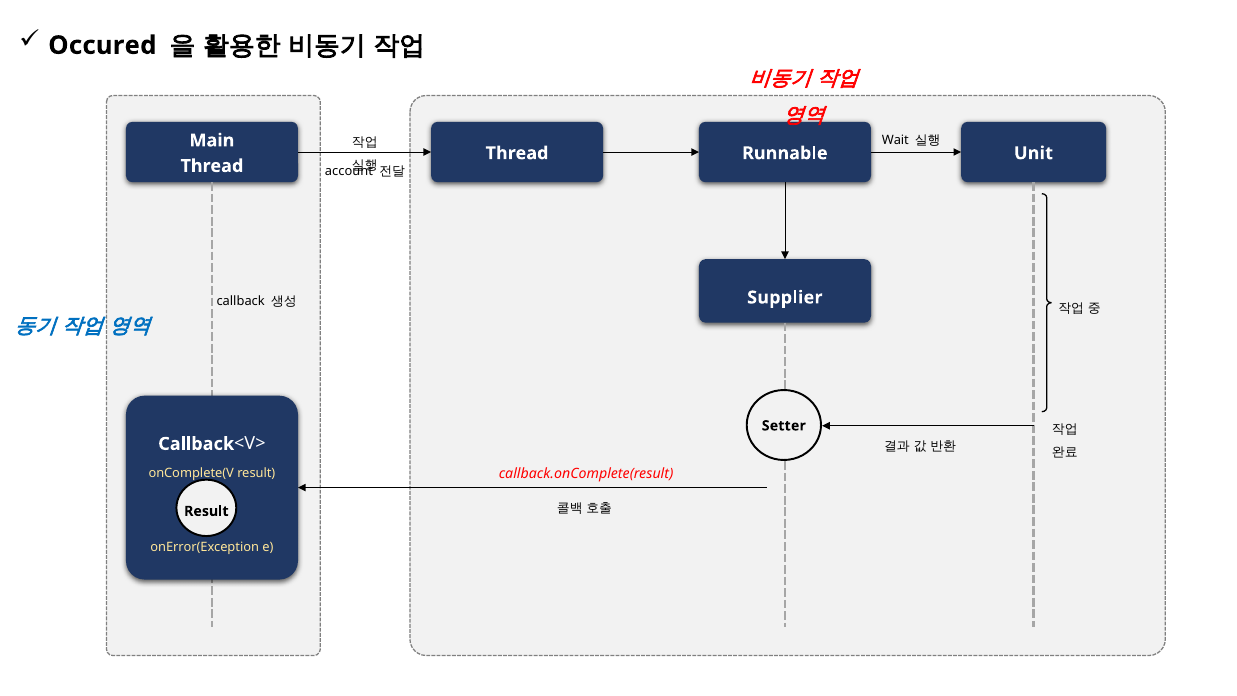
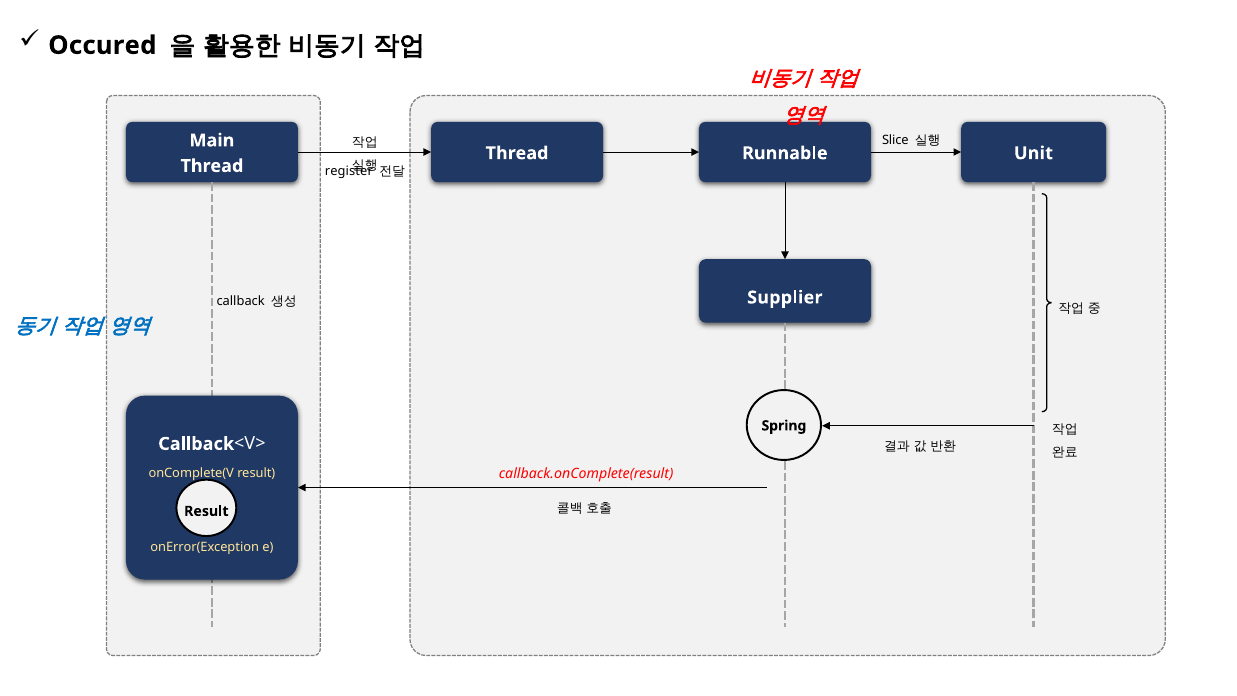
Wait: Wait -> Slice
account: account -> register
Setter: Setter -> Spring
